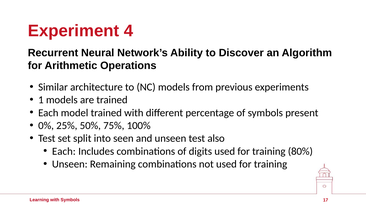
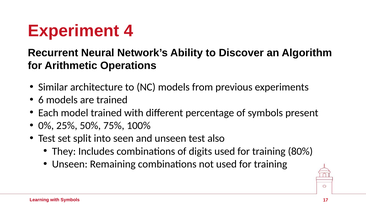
1: 1 -> 6
Each at (64, 151): Each -> They
